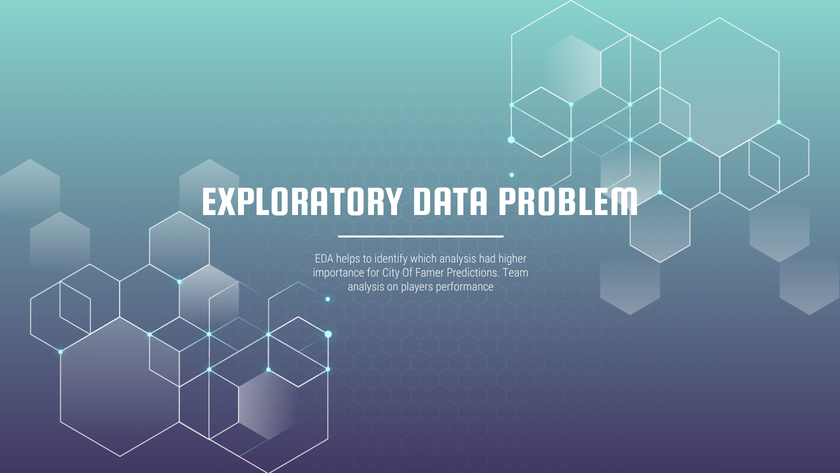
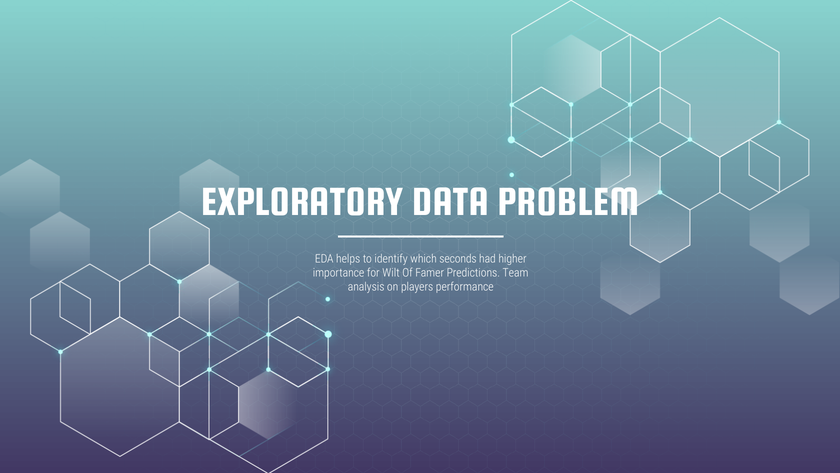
which analysis: analysis -> seconds
City: City -> Wilt
